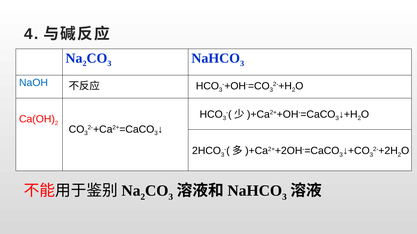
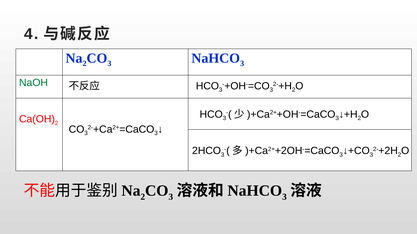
NaOH colour: blue -> green
